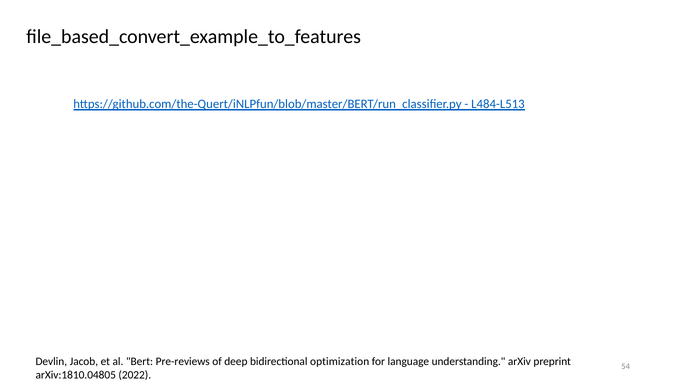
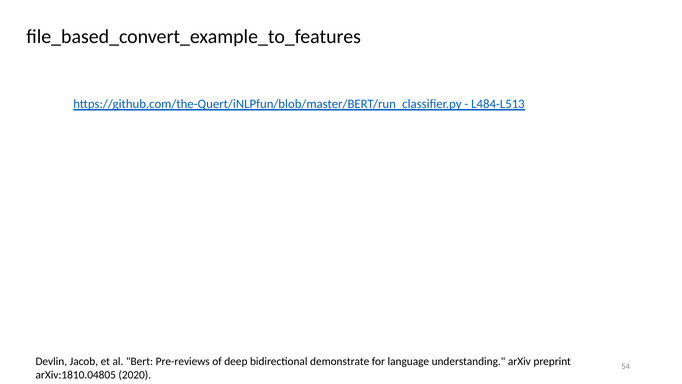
optimization: optimization -> demonstrate
2022: 2022 -> 2020
